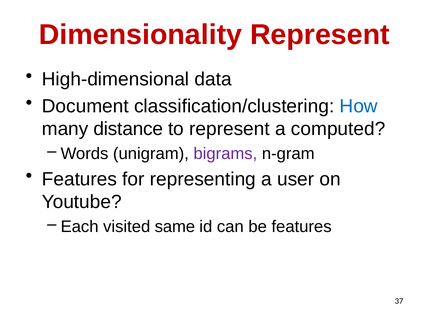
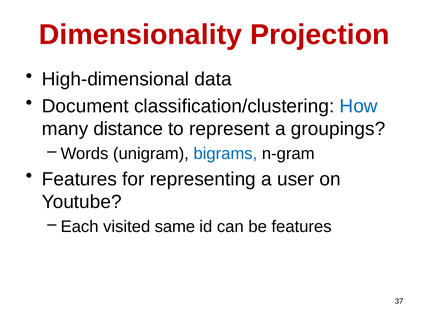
Dimensionality Represent: Represent -> Projection
computed: computed -> groupings
bigrams colour: purple -> blue
